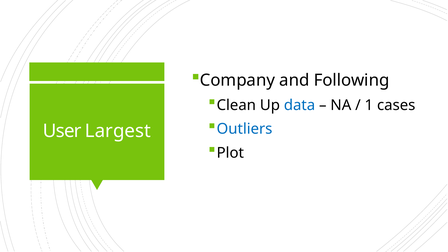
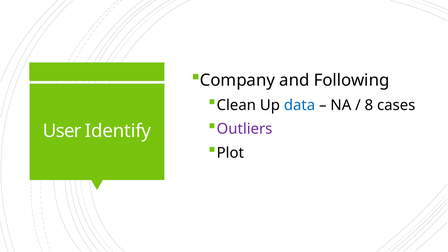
1: 1 -> 8
Outliers colour: blue -> purple
Largest: Largest -> Identify
